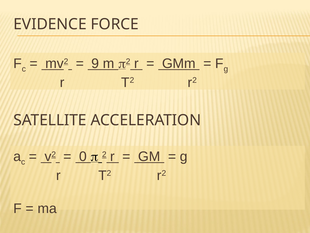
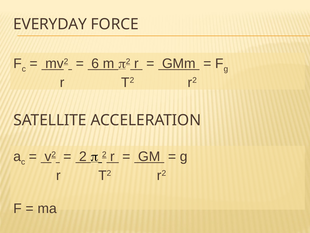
EVIDENCE: EVIDENCE -> EVERYDAY
9: 9 -> 6
0 at (83, 156): 0 -> 2
